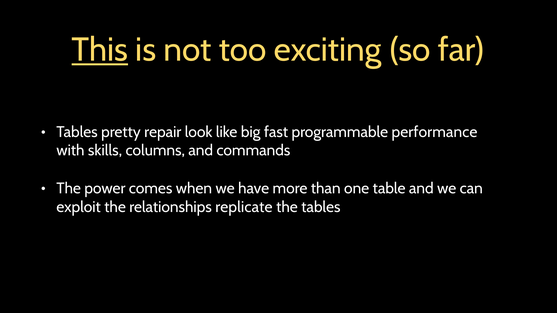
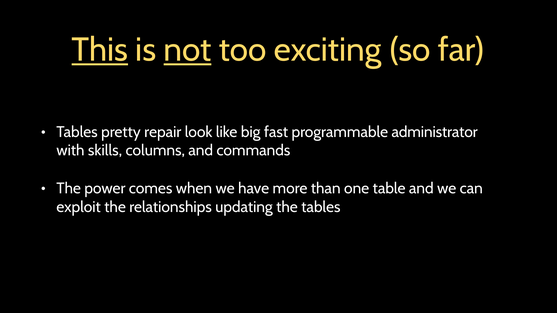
not underline: none -> present
performance: performance -> administrator
replicate: replicate -> updating
